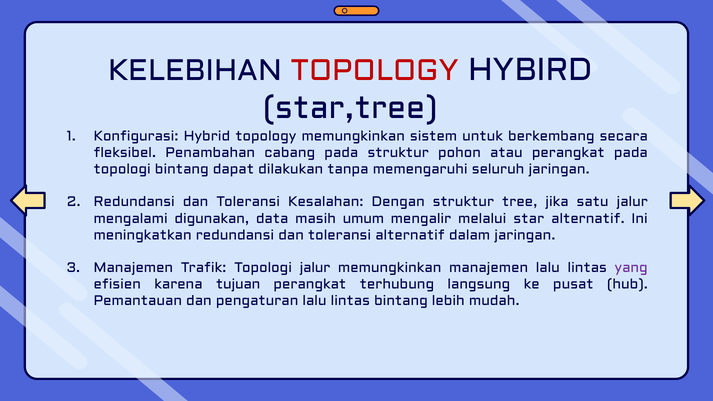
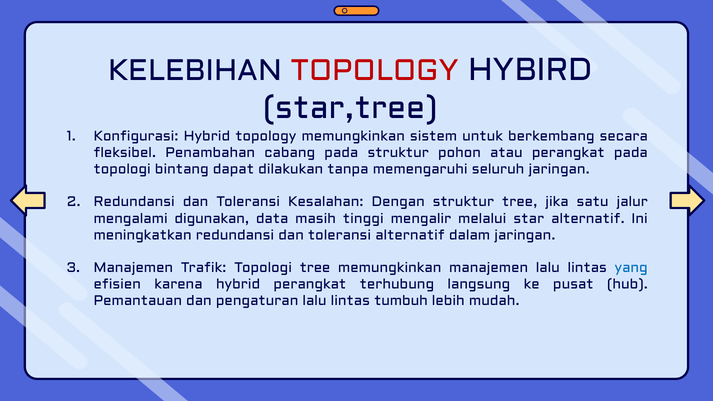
umum: umum -> tinggi
Topologi jalur: jalur -> tree
yang colour: purple -> blue
karena tujuan: tujuan -> hybrid
lintas bintang: bintang -> tumbuh
